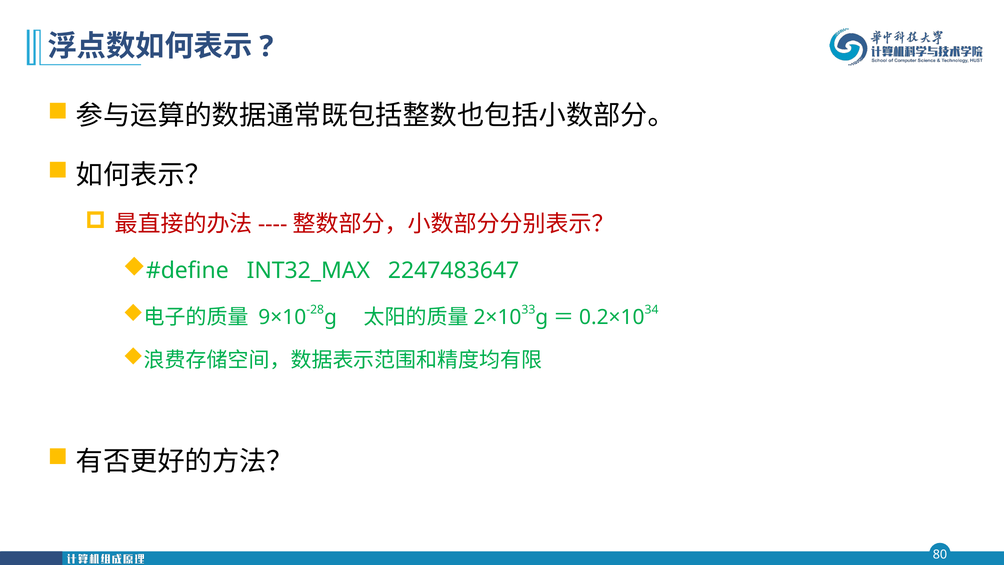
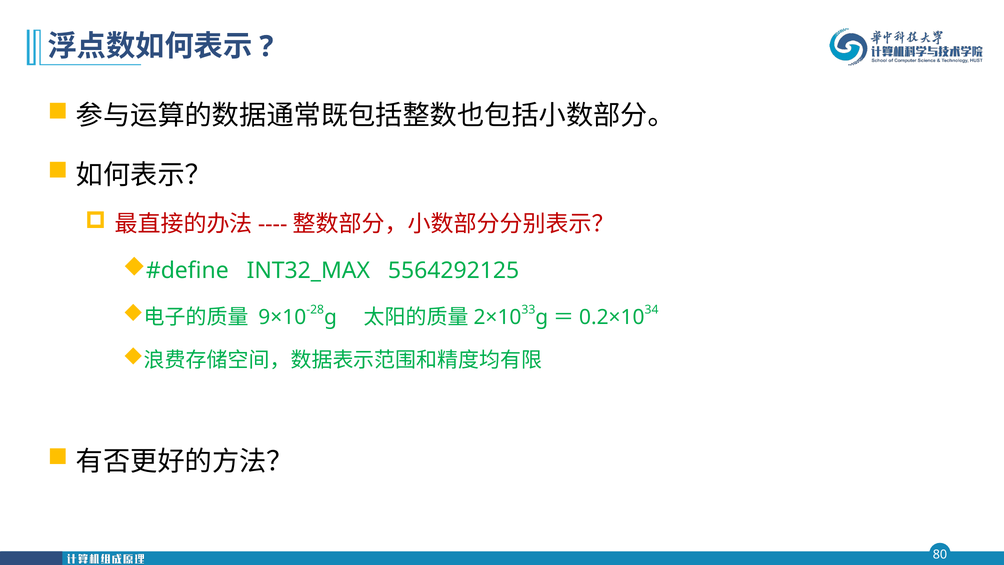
2247483647: 2247483647 -> 5564292125
